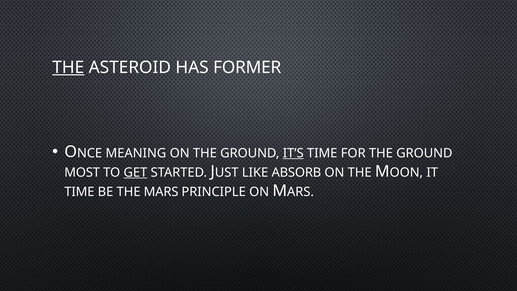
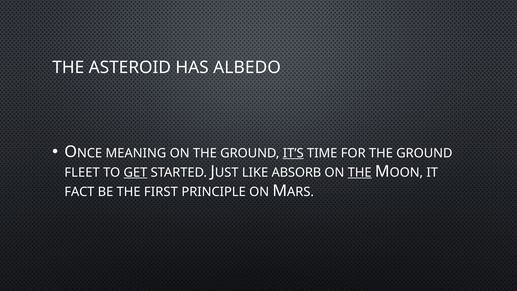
THE at (68, 67) underline: present -> none
FORMER: FORMER -> ALBEDO
MOST: MOST -> FLEET
THE at (360, 172) underline: none -> present
TIME at (79, 192): TIME -> FACT
MARS: MARS -> FIRST
